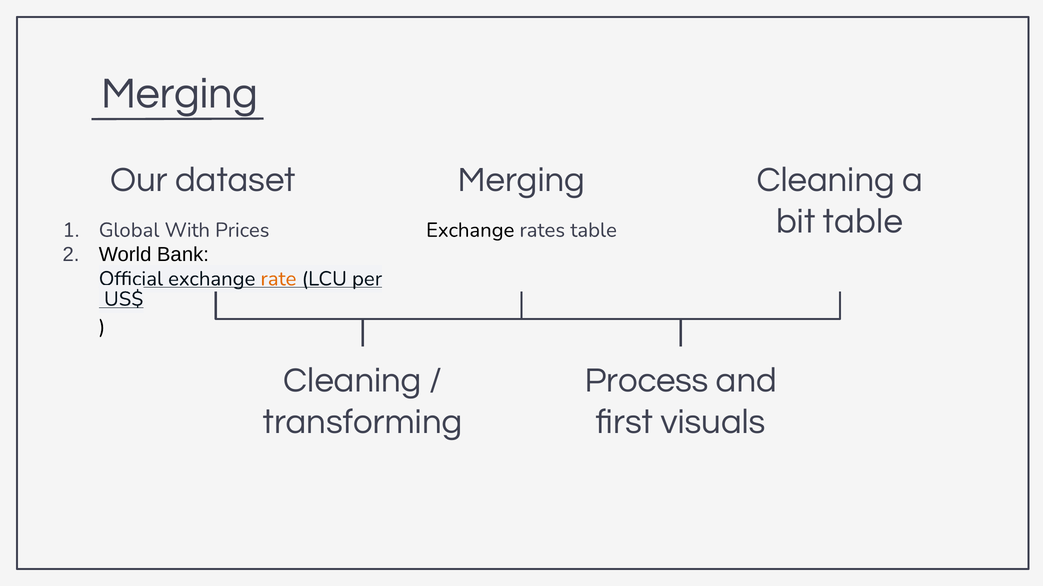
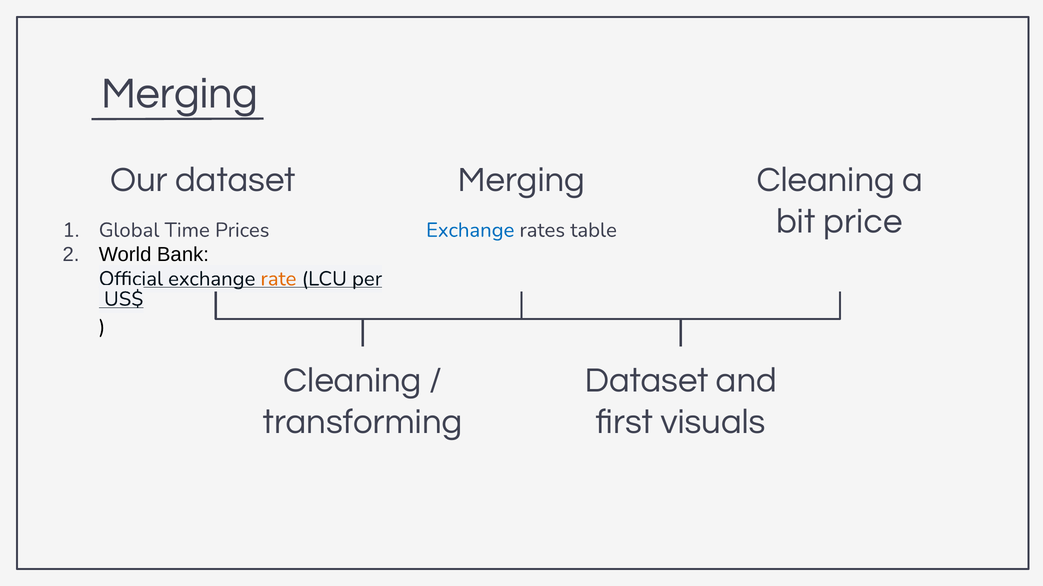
bit table: table -> price
With: With -> Time
Exchange at (470, 230) colour: black -> blue
Process at (647, 381): Process -> Dataset
